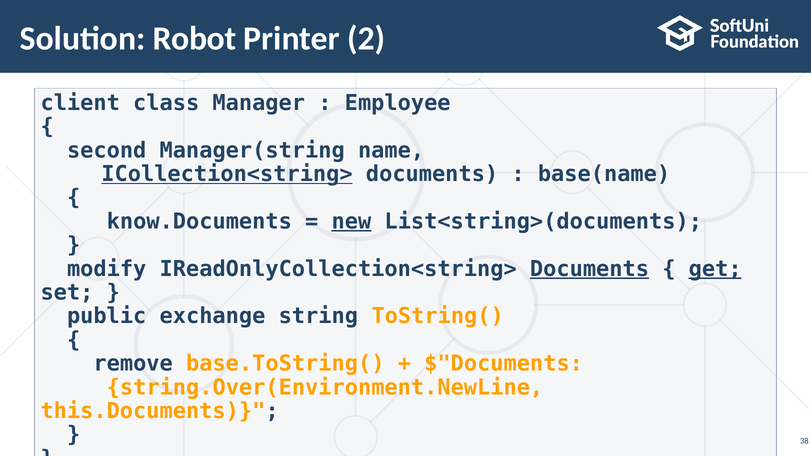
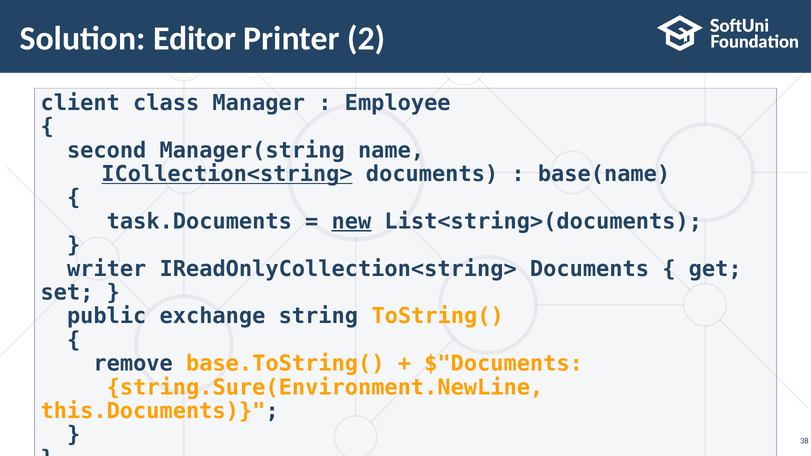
Robot: Robot -> Editor
know.Documents: know.Documents -> task.Documents
modify: modify -> writer
Documents at (589, 269) underline: present -> none
get underline: present -> none
string.Over(Environment.NewLine: string.Over(Environment.NewLine -> string.Sure(Environment.NewLine
